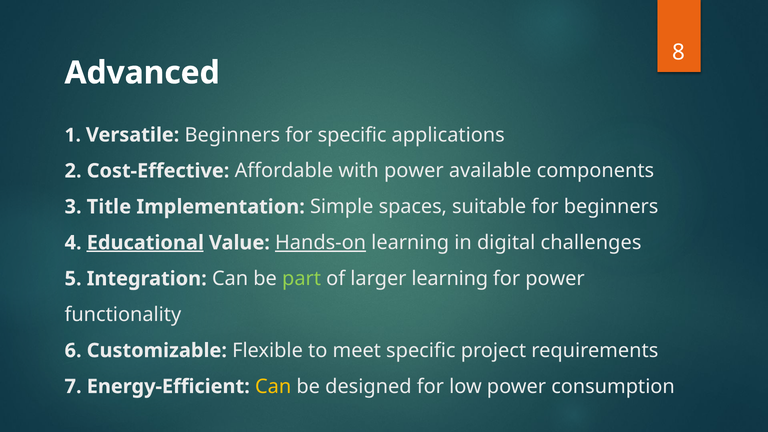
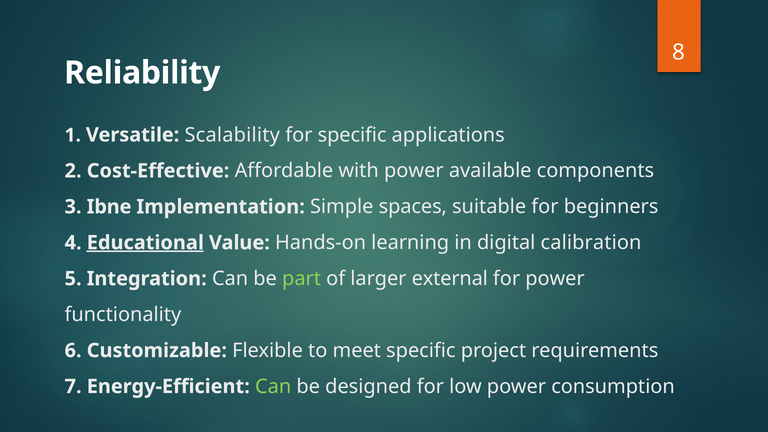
Advanced: Advanced -> Reliability
Versatile Beginners: Beginners -> Scalability
Title: Title -> Ibne
Hands-on underline: present -> none
challenges: challenges -> calibration
larger learning: learning -> external
Can at (273, 387) colour: yellow -> light green
